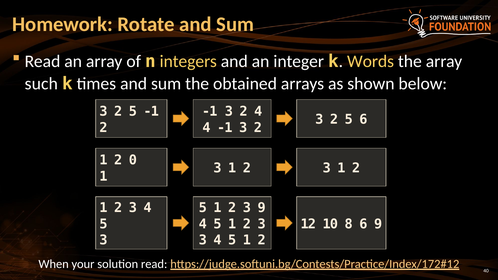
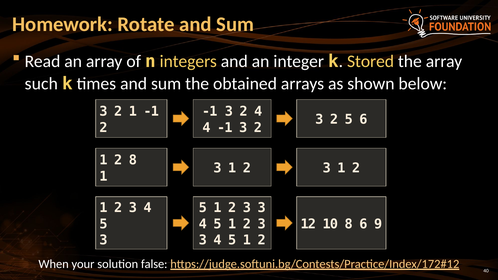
Words: Words -> Stored
5 at (133, 111): 5 -> 1
2 0: 0 -> 8
9 at (262, 208): 9 -> 3
solution read: read -> false
